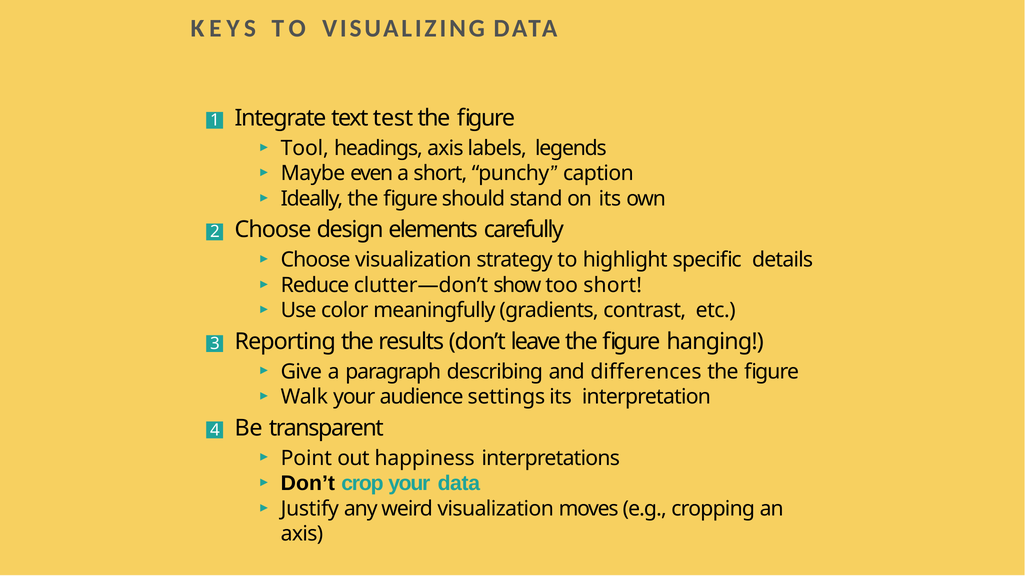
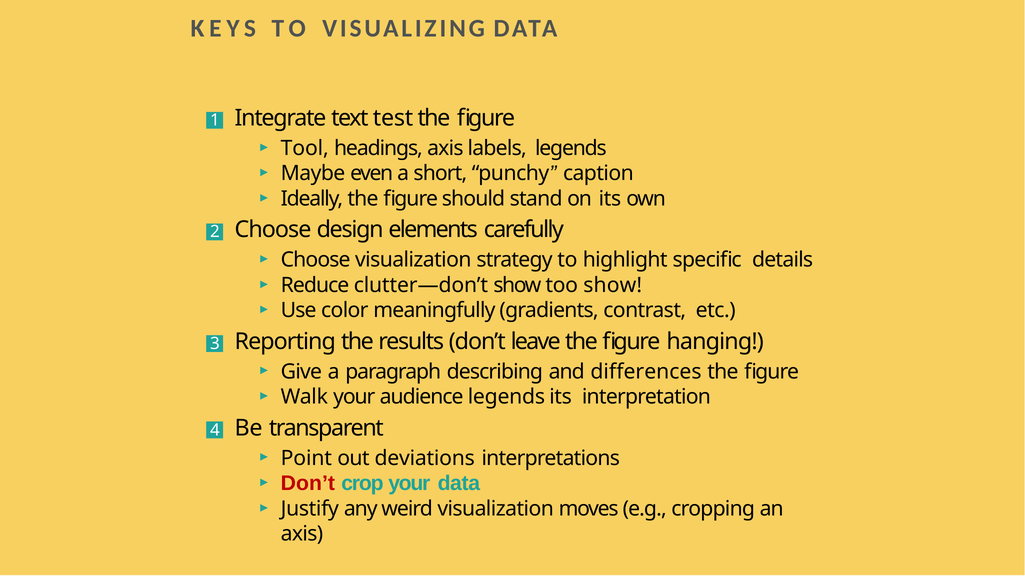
too short: short -> show
audience settings: settings -> legends
happiness: happiness -> deviations
Don’t at (308, 484) colour: black -> red
